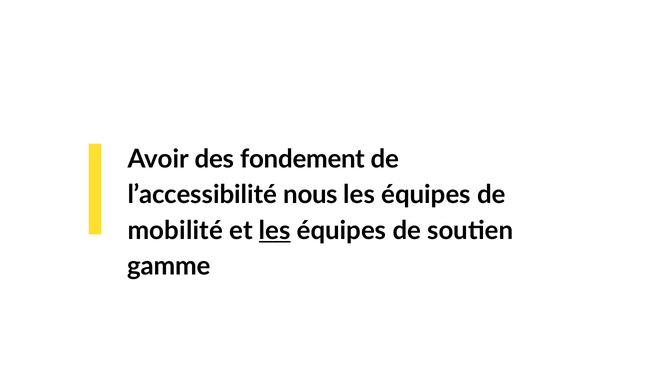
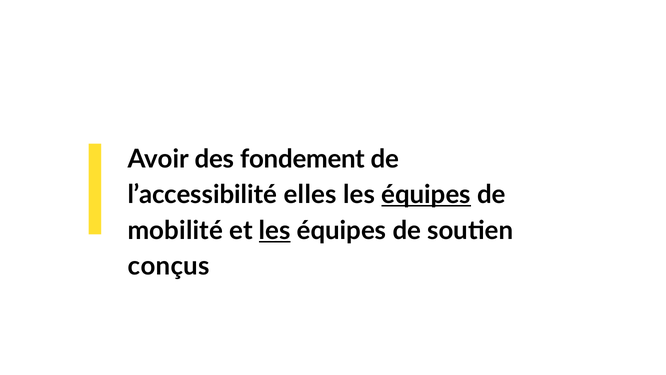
nous: nous -> elles
équipes at (426, 195) underline: none -> present
gamme: gamme -> conçus
